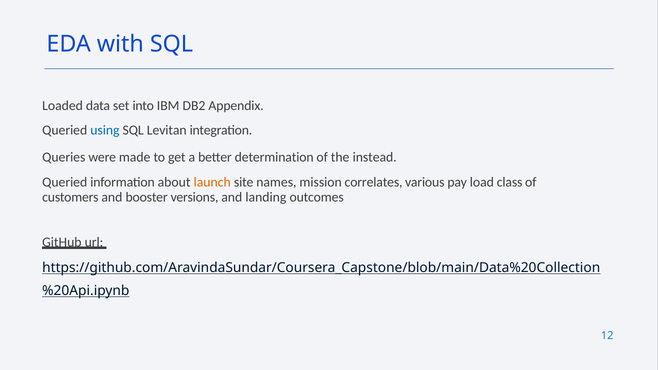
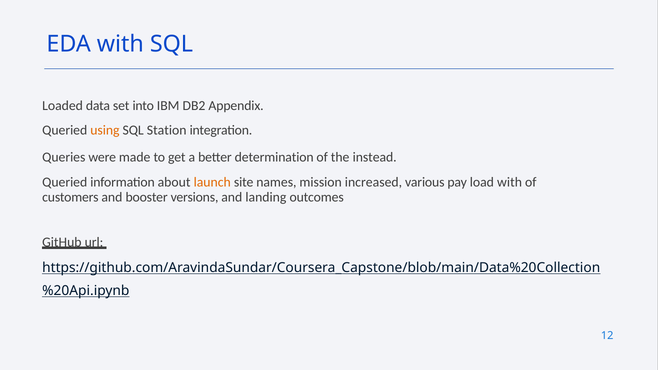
using colour: blue -> orange
Levitan: Levitan -> Station
correlates: correlates -> increased
load class: class -> with
